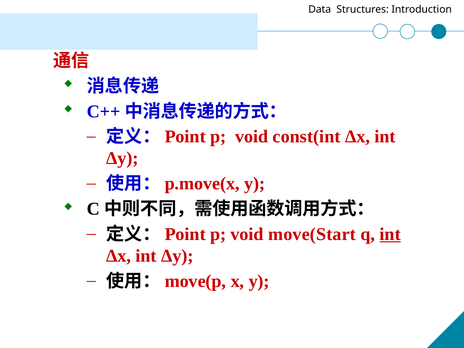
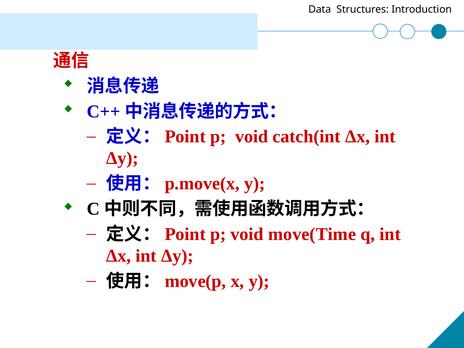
const(int: const(int -> catch(int
move(Start: move(Start -> move(Time
int at (390, 234) underline: present -> none
